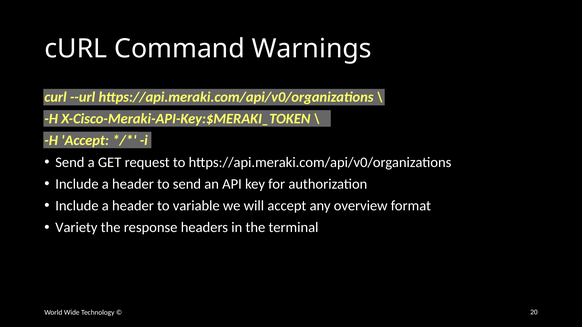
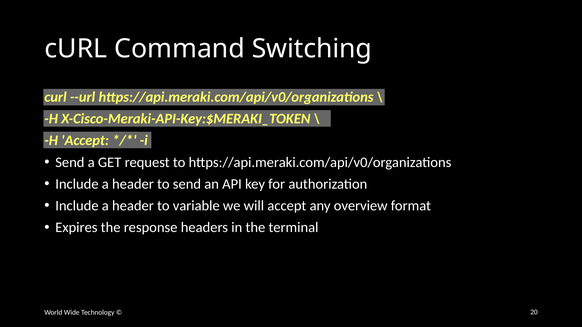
Warnings: Warnings -> Switching
Variety: Variety -> Expires
